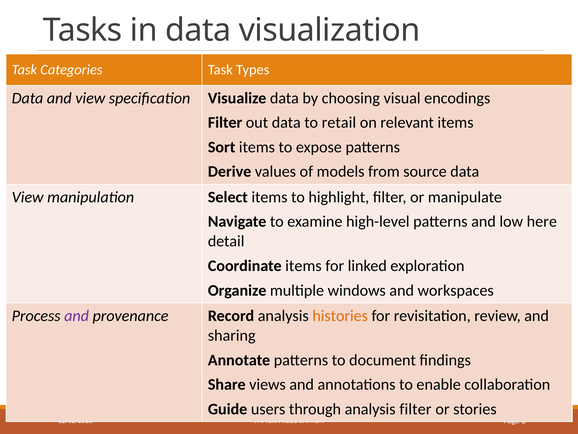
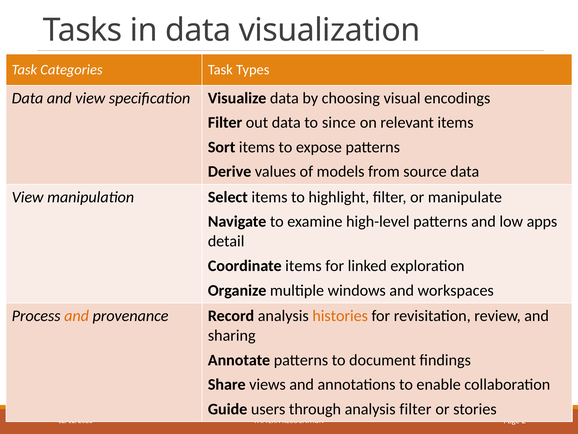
retail: retail -> since
here: here -> apps
and at (77, 316) colour: purple -> orange
